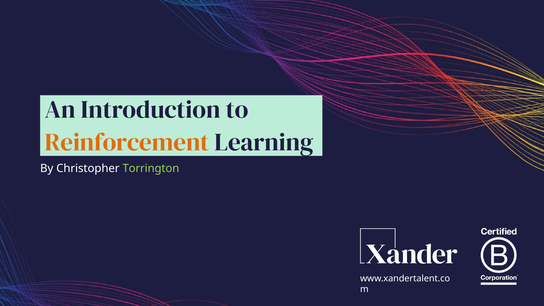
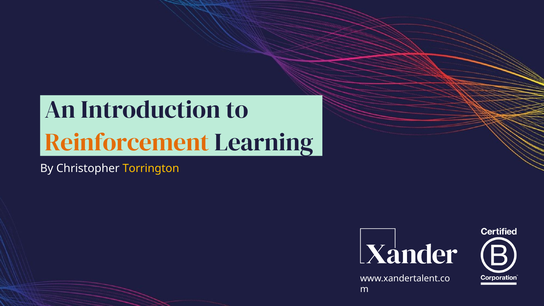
Torrington colour: light green -> yellow
